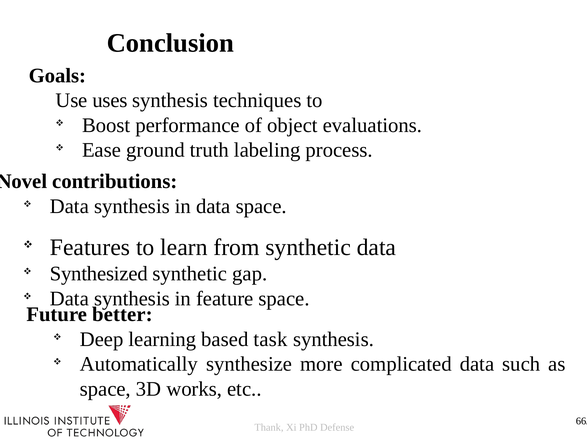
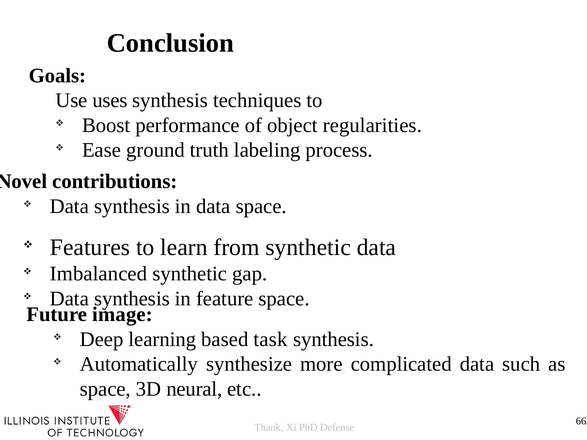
evaluations: evaluations -> regularities
Synthesized: Synthesized -> Imbalanced
better: better -> image
works: works -> neural
